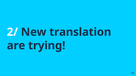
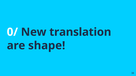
2/: 2/ -> 0/
trying: trying -> shape
